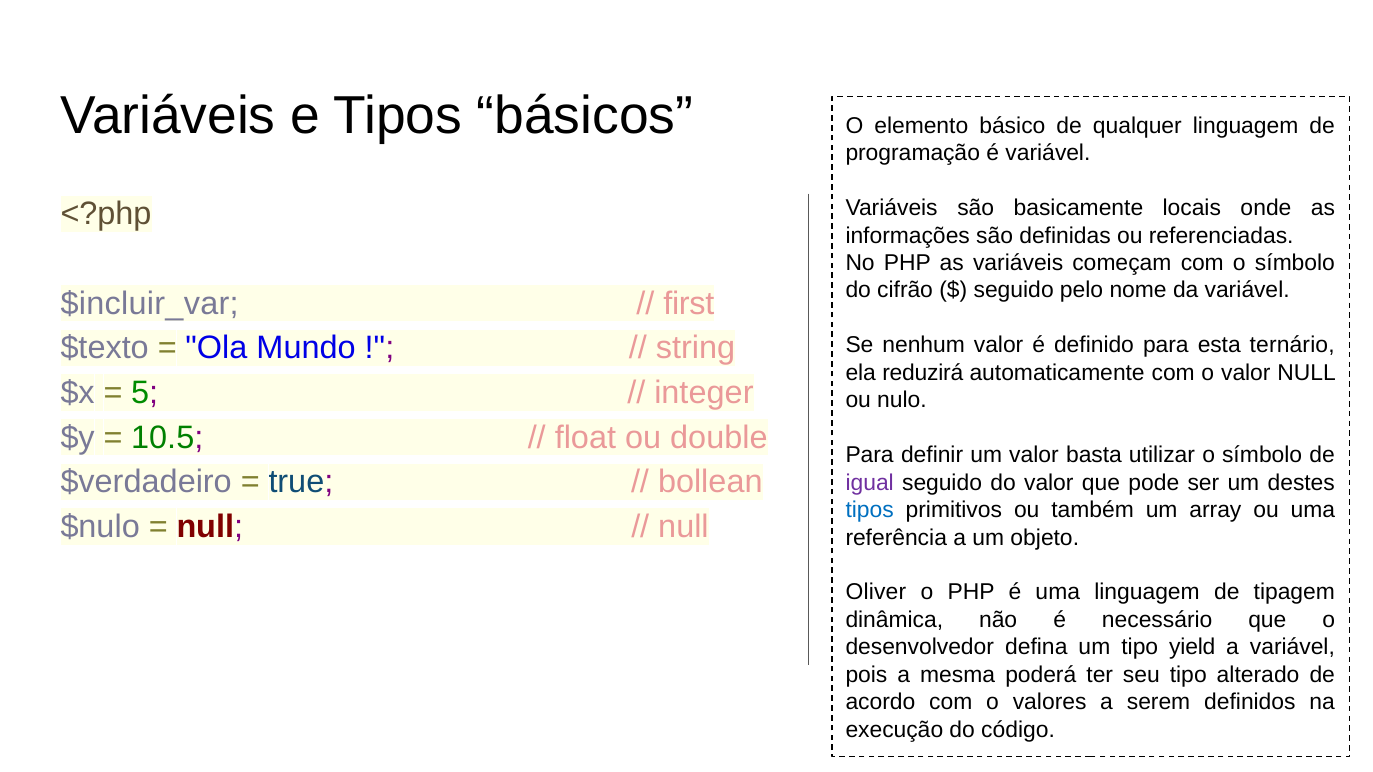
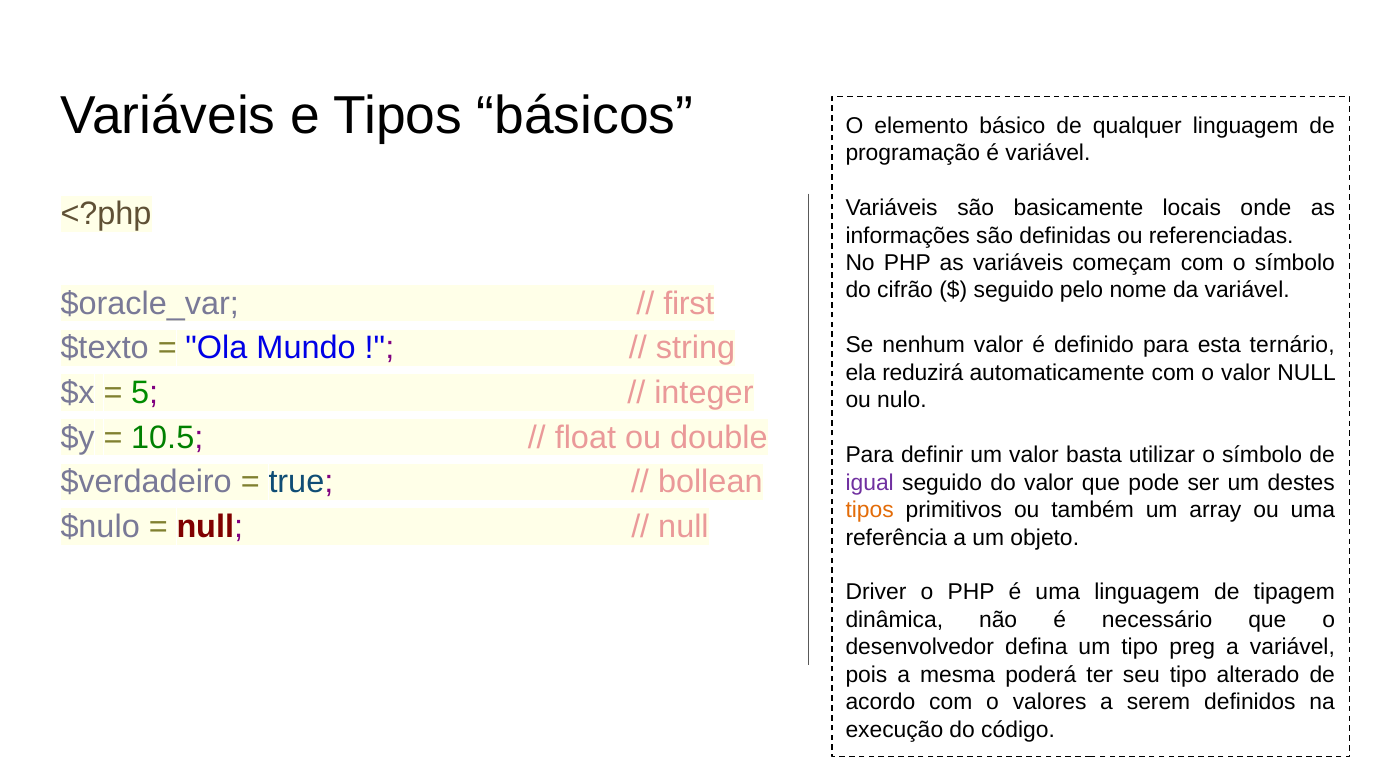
$incluir_var: $incluir_var -> $oracle_var
tipos at (870, 510) colour: blue -> orange
Oliver: Oliver -> Driver
yield: yield -> preg
